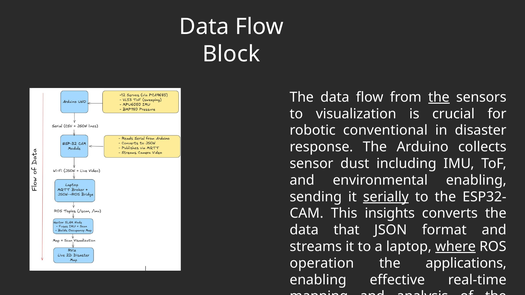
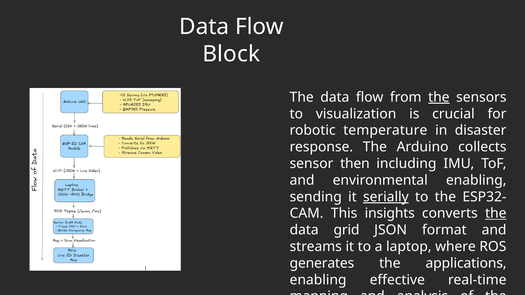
conventional: conventional -> temperature
dust: dust -> then
the at (496, 214) underline: none -> present
that: that -> grid
where underline: present -> none
operation: operation -> generates
